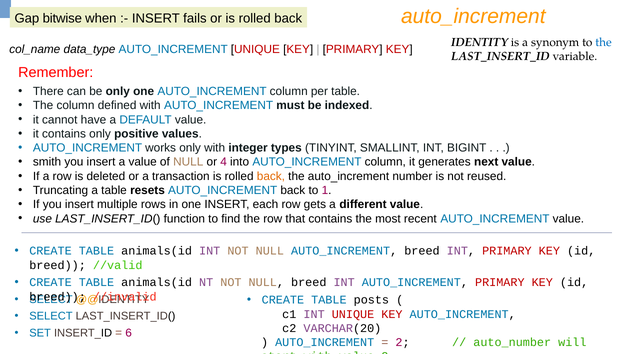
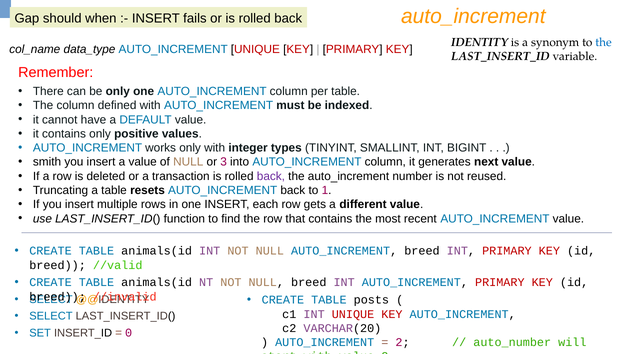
bitwise: bitwise -> should
4: 4 -> 3
back at (271, 176) colour: orange -> purple
6: 6 -> 0
